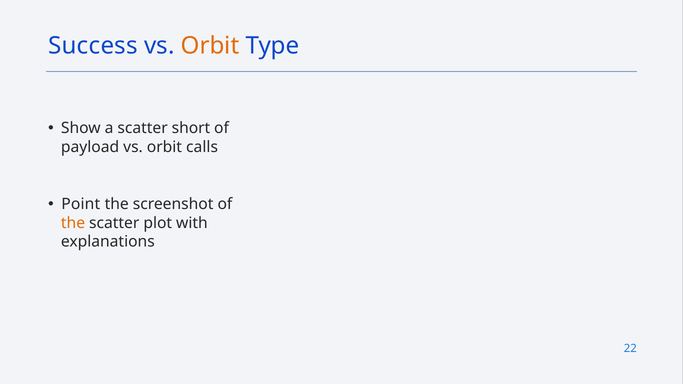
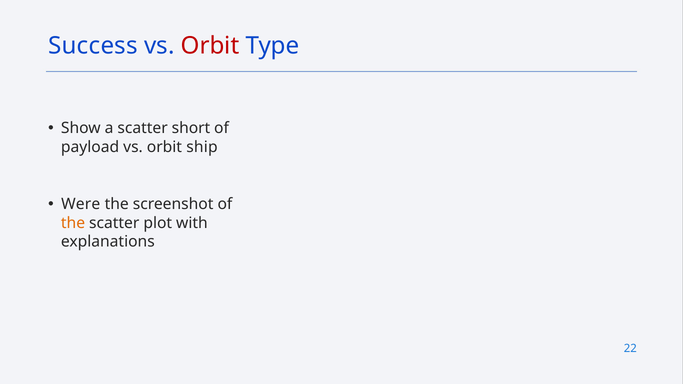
Orbit at (210, 46) colour: orange -> red
calls: calls -> ship
Point: Point -> Were
